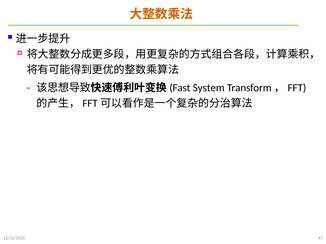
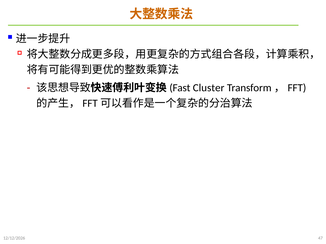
System: System -> Cluster
